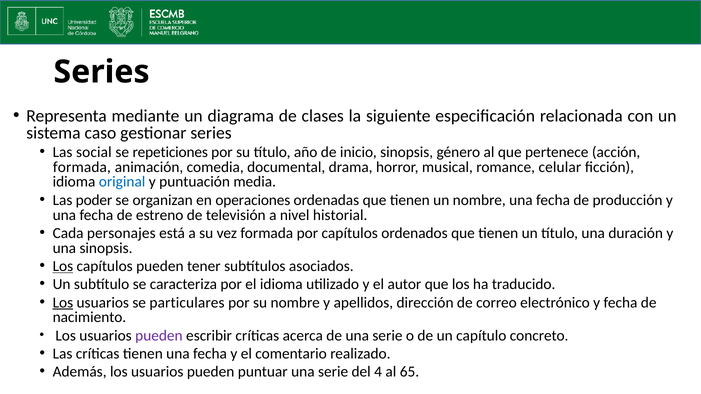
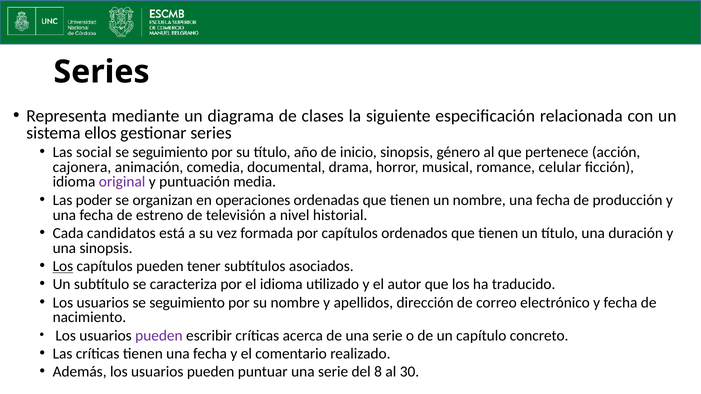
caso: caso -> ellos
repeticiones at (170, 152): repeticiones -> seguimiento
formada at (82, 167): formada -> cajonera
original colour: blue -> purple
personajes: personajes -> candidatos
Los at (63, 303) underline: present -> none
usuarios se particulares: particulares -> seguimiento
4: 4 -> 8
65: 65 -> 30
